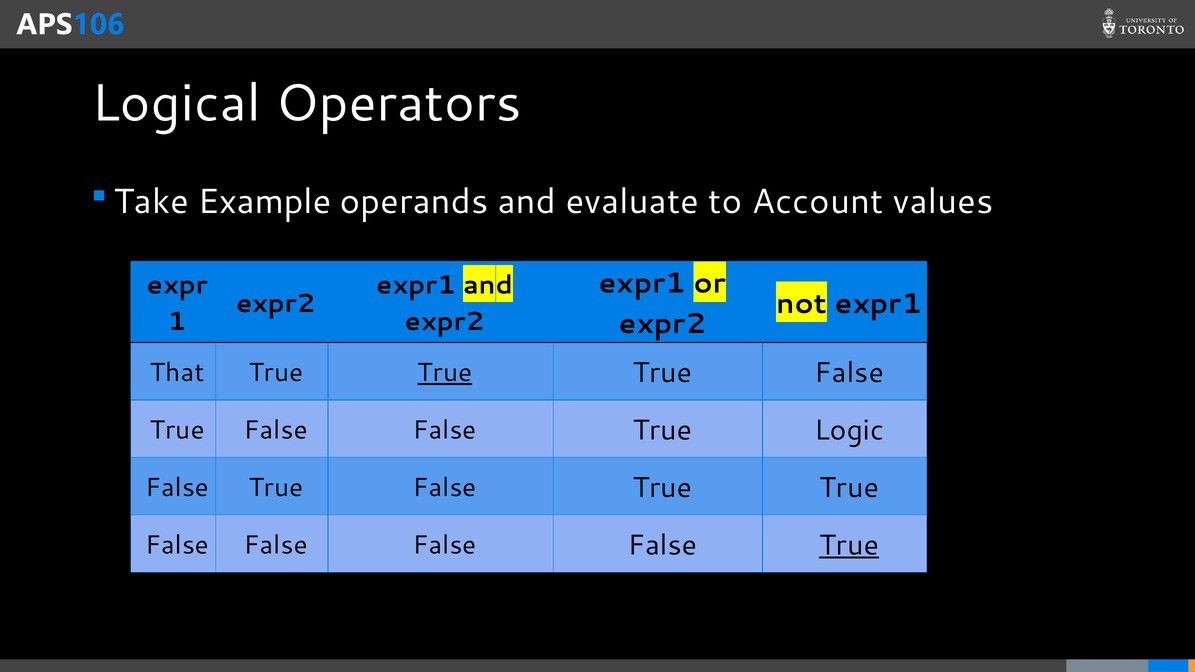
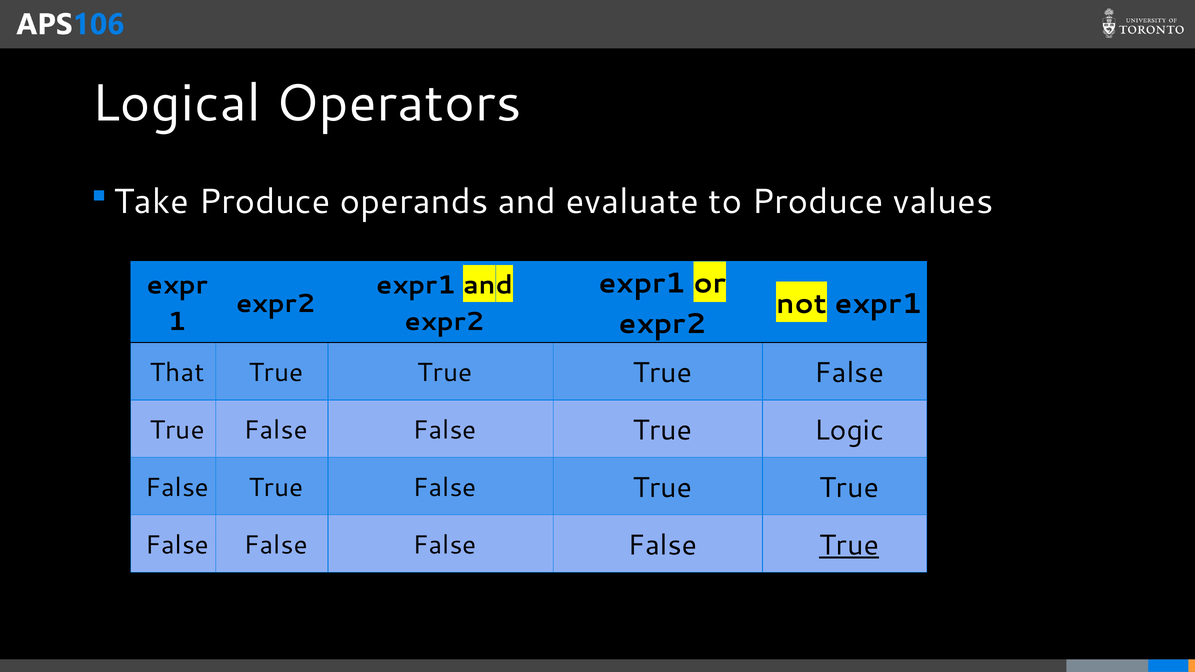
Take Example: Example -> Produce
to Account: Account -> Produce
True at (445, 373) underline: present -> none
